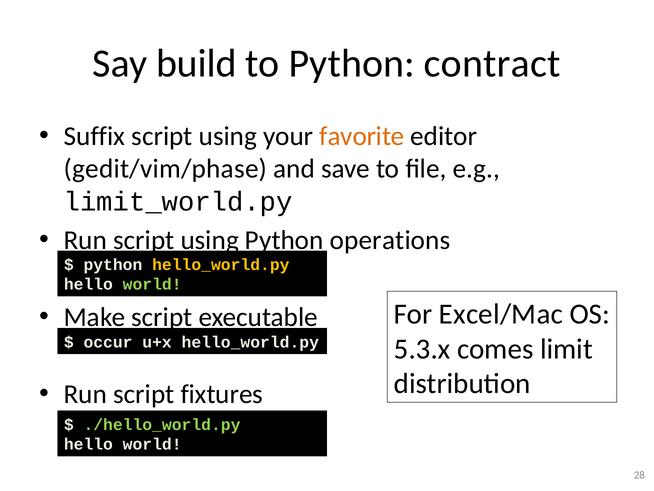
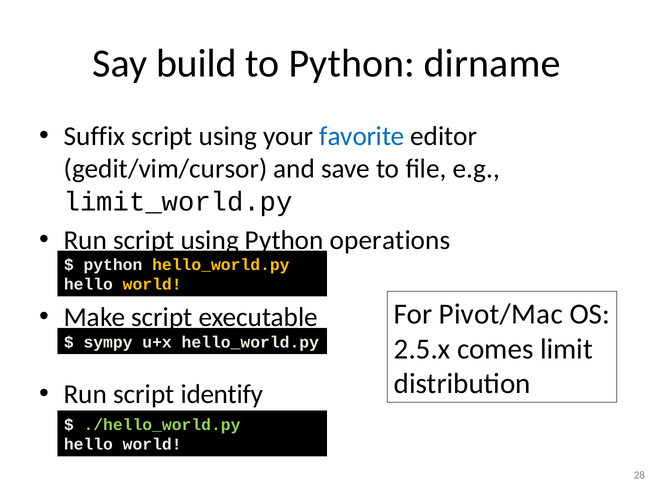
contract: contract -> dirname
favorite colour: orange -> blue
gedit/vim/phase: gedit/vim/phase -> gedit/vim/cursor
world at (152, 284) colour: light green -> yellow
Excel/Mac: Excel/Mac -> Pivot/Mac
occur: occur -> sympy
5.3.x: 5.3.x -> 2.5.x
fixtures: fixtures -> identify
